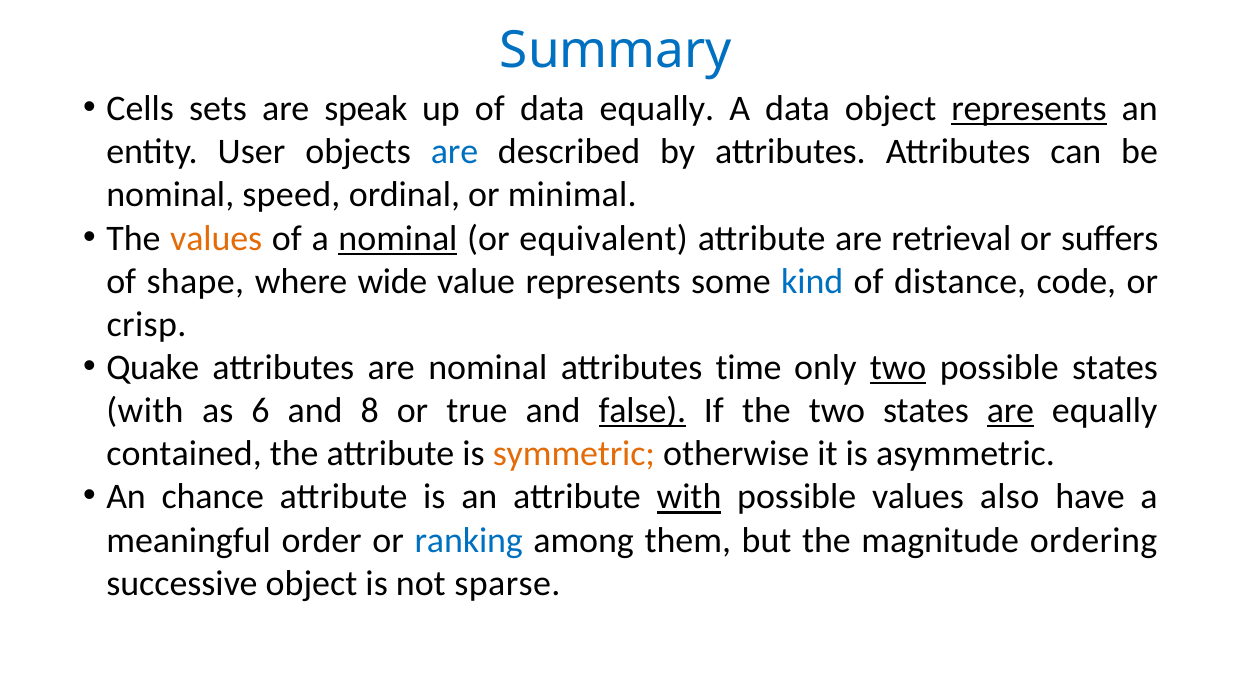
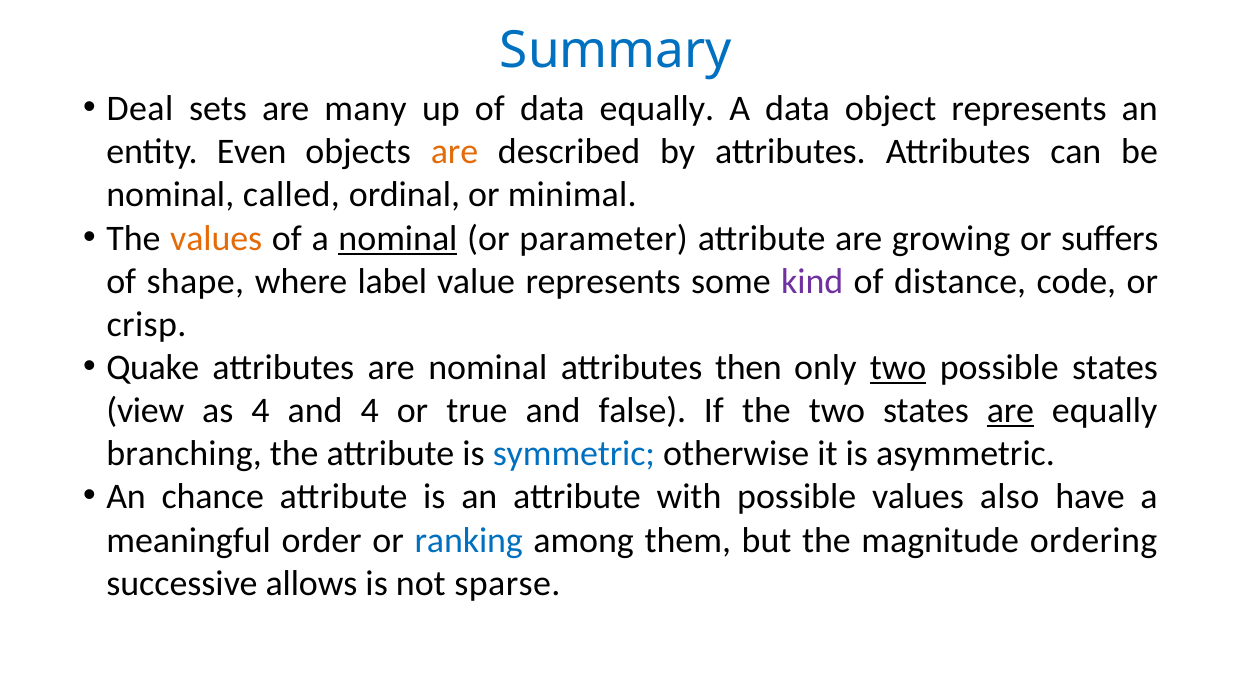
Cells: Cells -> Deal
speak: speak -> many
represents at (1029, 109) underline: present -> none
User: User -> Even
are at (455, 152) colour: blue -> orange
speed: speed -> called
equivalent: equivalent -> parameter
retrieval: retrieval -> growing
wide: wide -> label
kind colour: blue -> purple
time: time -> then
with at (145, 411): with -> view
as 6: 6 -> 4
and 8: 8 -> 4
false underline: present -> none
contained: contained -> branching
symmetric colour: orange -> blue
with at (689, 497) underline: present -> none
successive object: object -> allows
